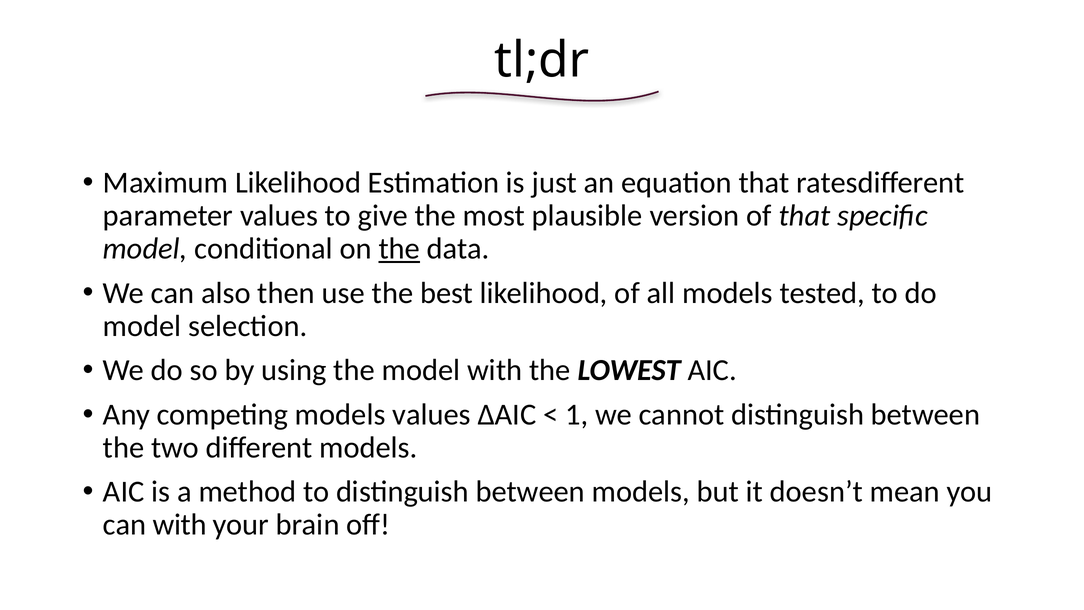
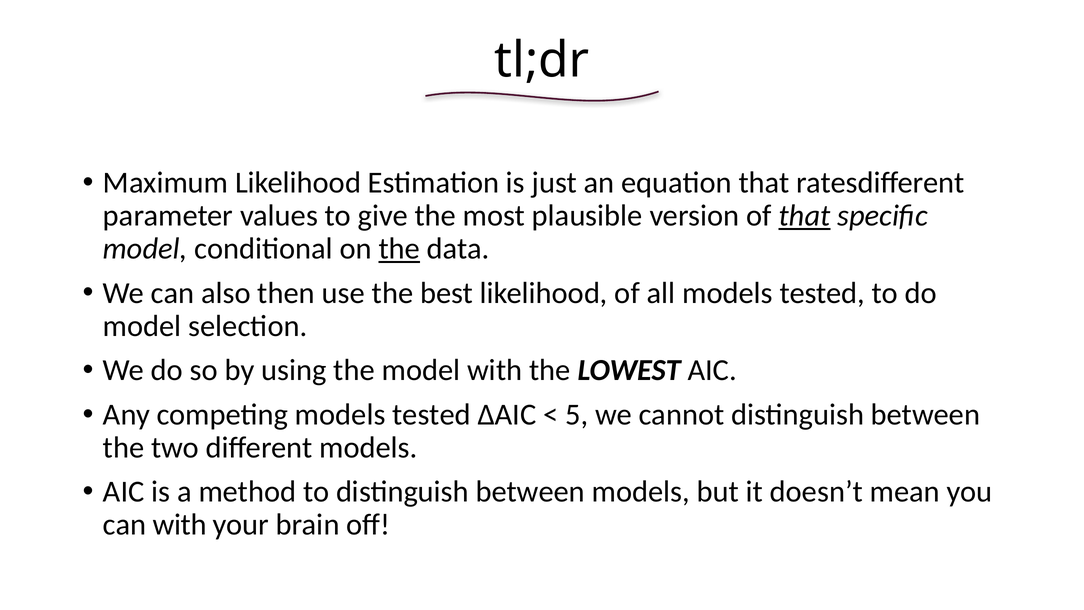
that at (805, 216) underline: none -> present
competing models values: values -> tested
1: 1 -> 5
